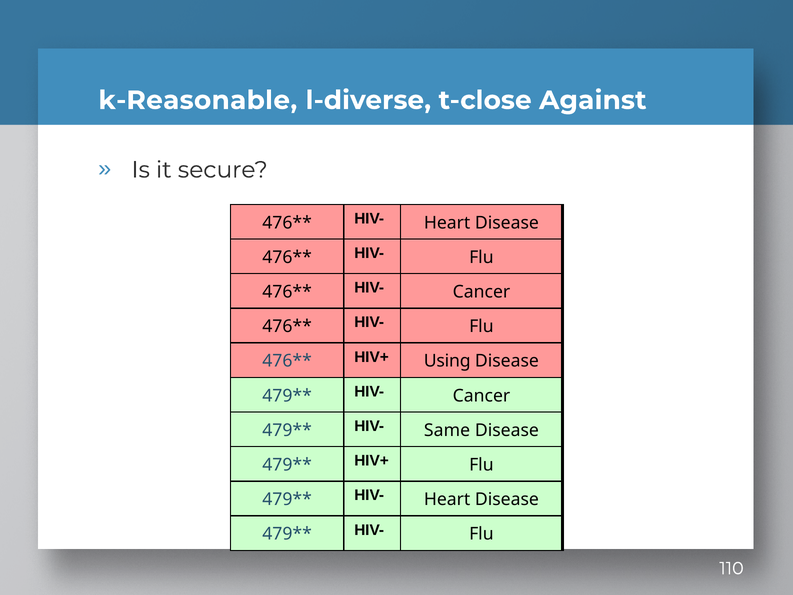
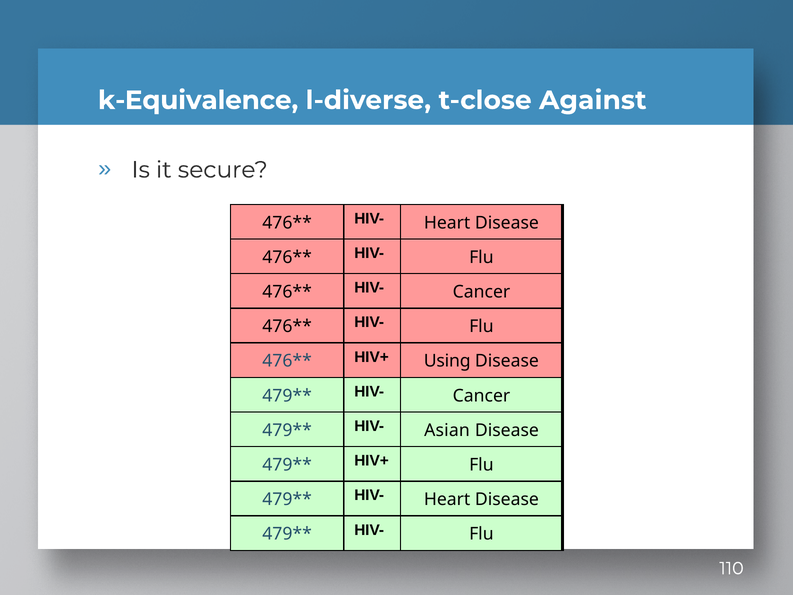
k-Reasonable: k-Reasonable -> k-Equivalence
Same: Same -> Asian
